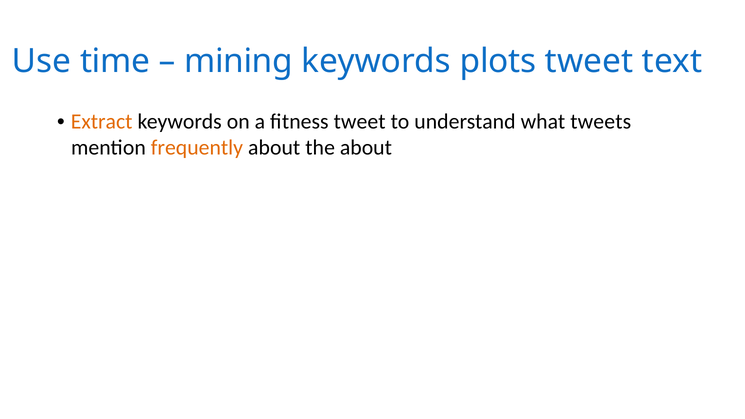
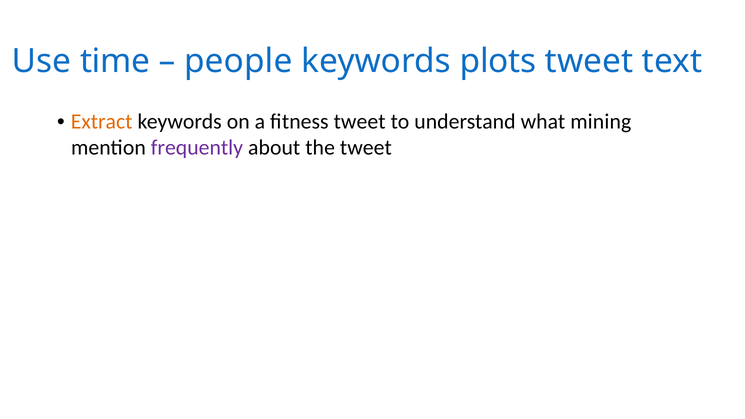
mining: mining -> people
tweets: tweets -> mining
frequently colour: orange -> purple
the about: about -> tweet
